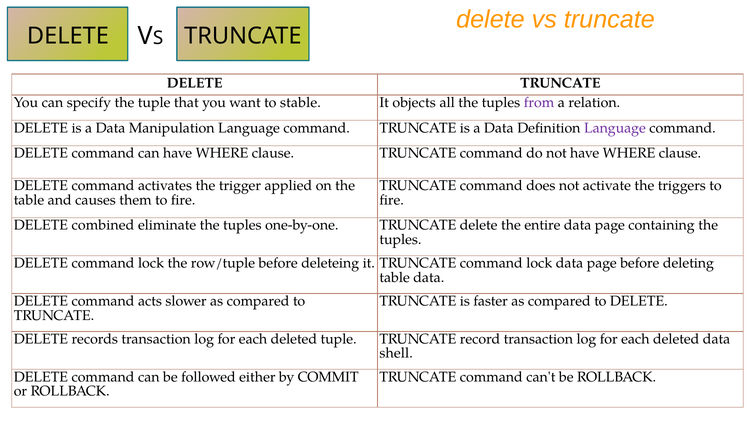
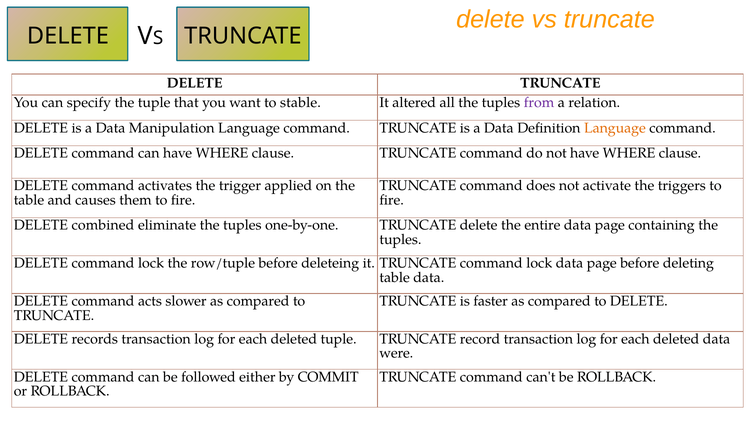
objects: objects -> altered
Language at (615, 128) colour: purple -> orange
shell: shell -> were
